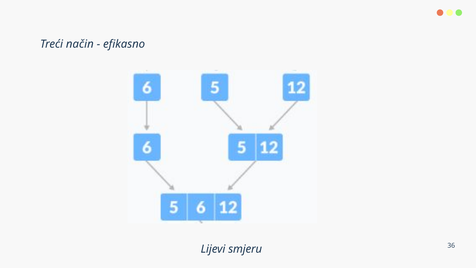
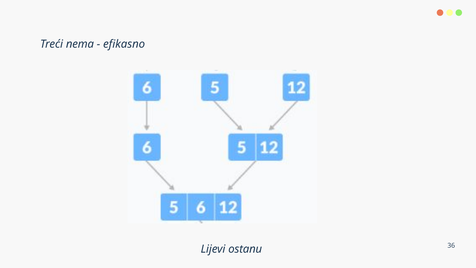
način: način -> nema
smjeru: smjeru -> ostanu
